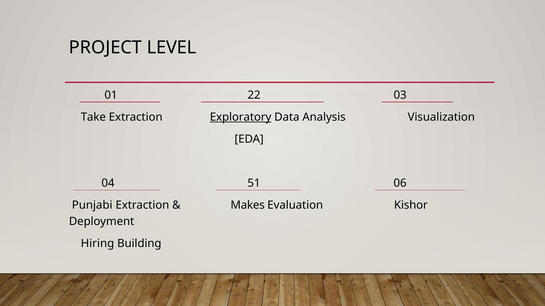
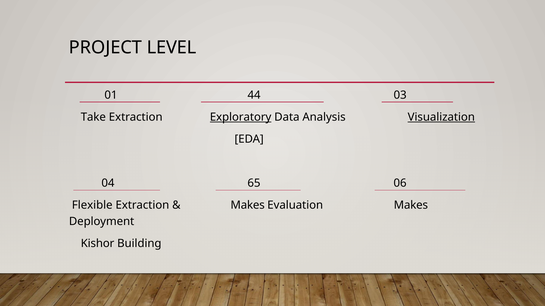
22: 22 -> 44
Visualization underline: none -> present
51: 51 -> 65
Punjabi: Punjabi -> Flexible
Evaluation Kishor: Kishor -> Makes
Hiring: Hiring -> Kishor
